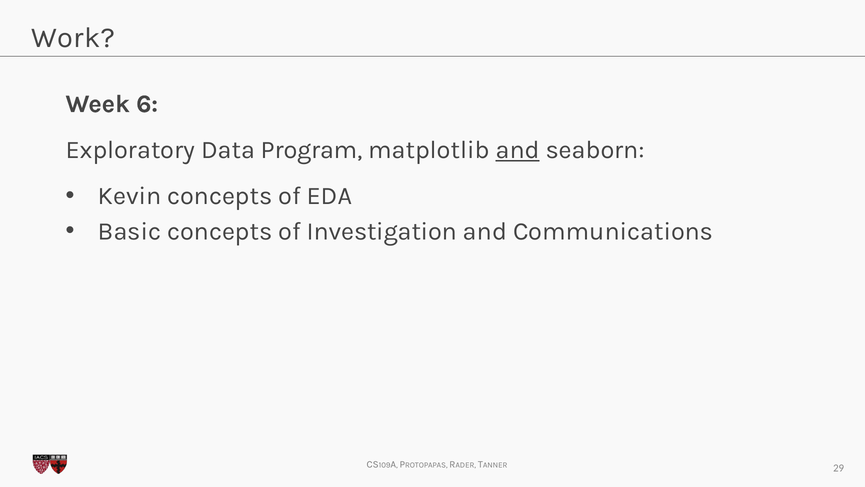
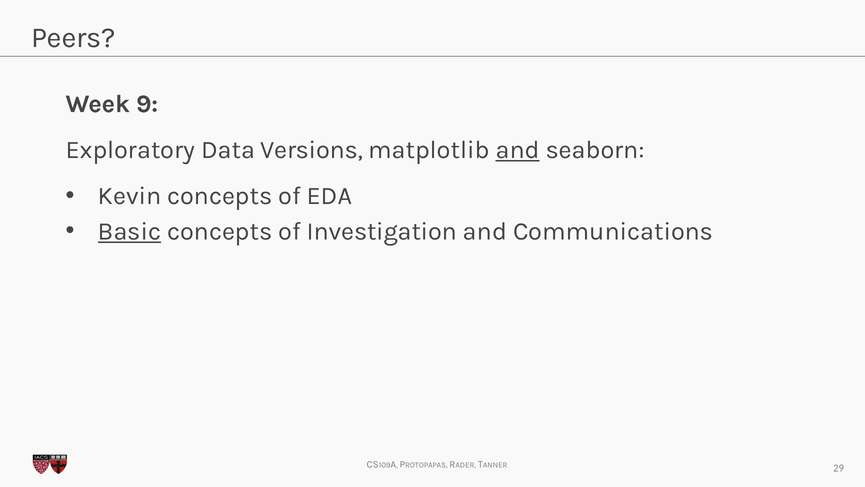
Work: Work -> Peers
6: 6 -> 9
Program: Program -> Versions
Basic underline: none -> present
